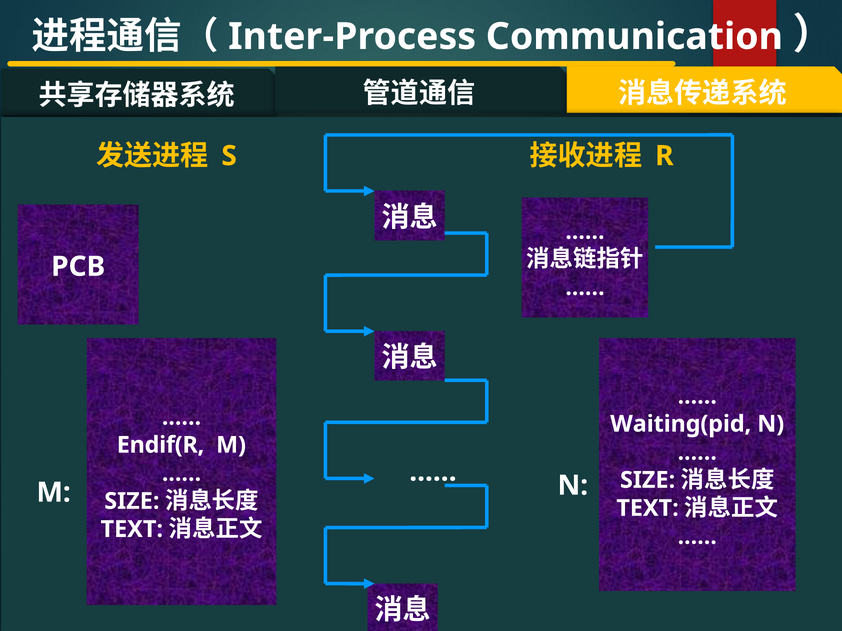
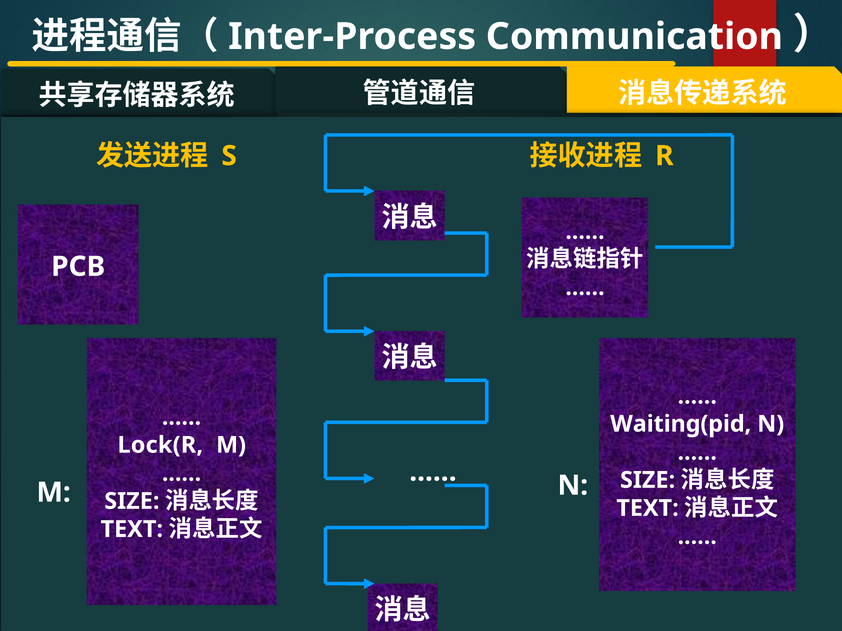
Endif(R: Endif(R -> Lock(R
